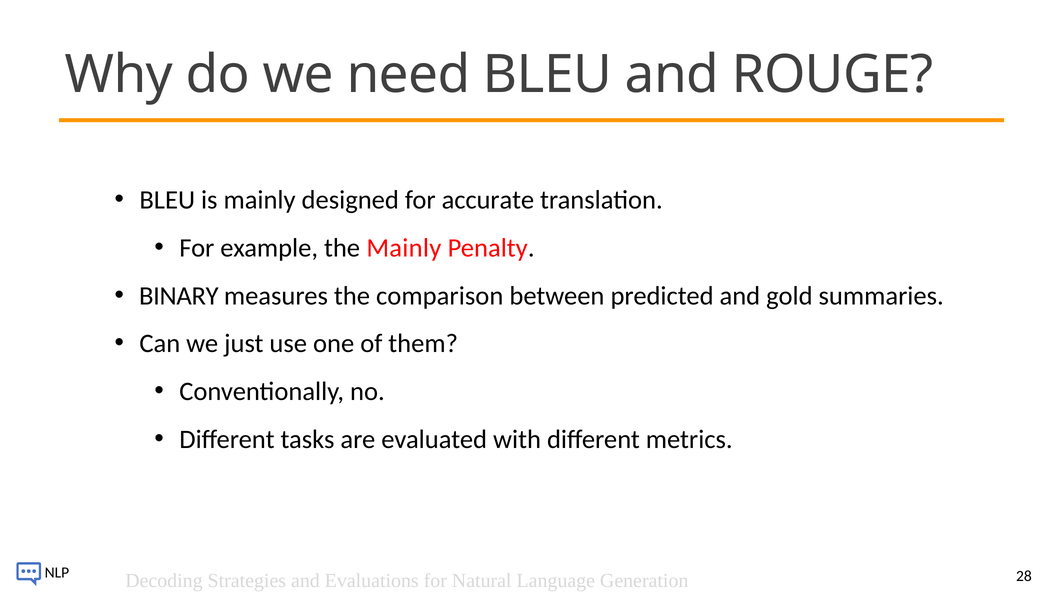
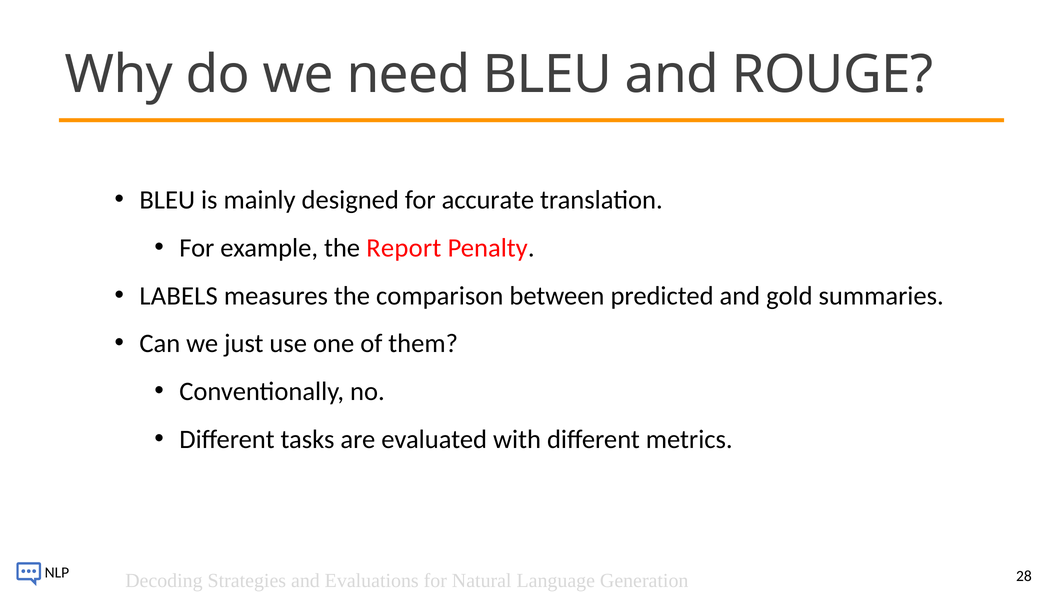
the Mainly: Mainly -> Report
BINARY: BINARY -> LABELS
